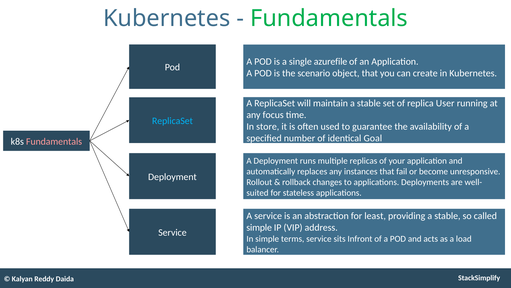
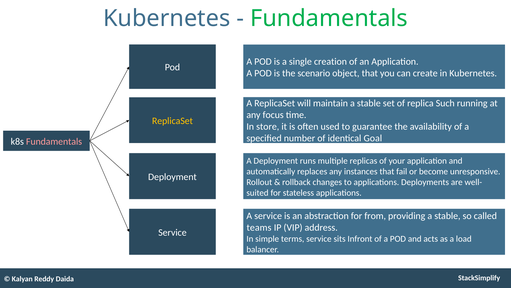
azurefile: azurefile -> creation
User: User -> Such
ReplicaSet at (172, 121) colour: light blue -> yellow
least: least -> from
simple at (259, 227): simple -> teams
